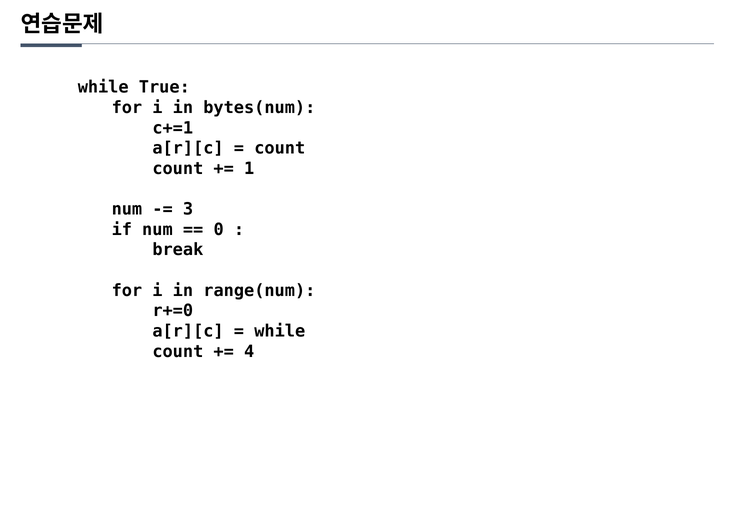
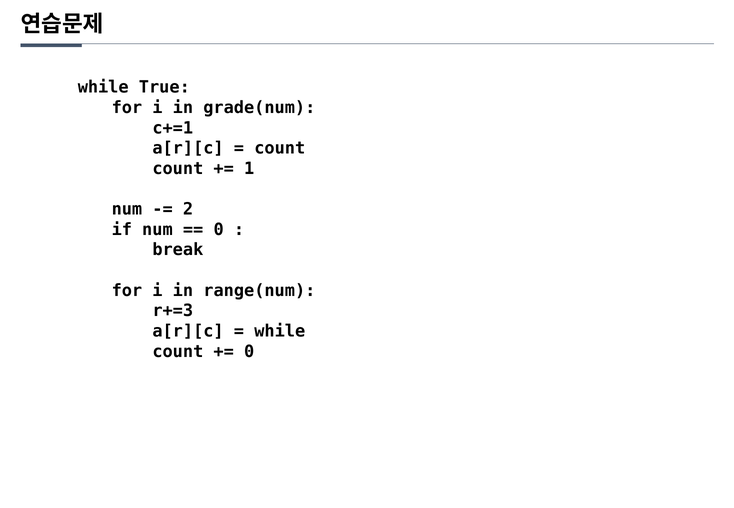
bytes(num: bytes(num -> grade(num
3: 3 -> 2
r+=0: r+=0 -> r+=3
4 at (249, 352): 4 -> 0
